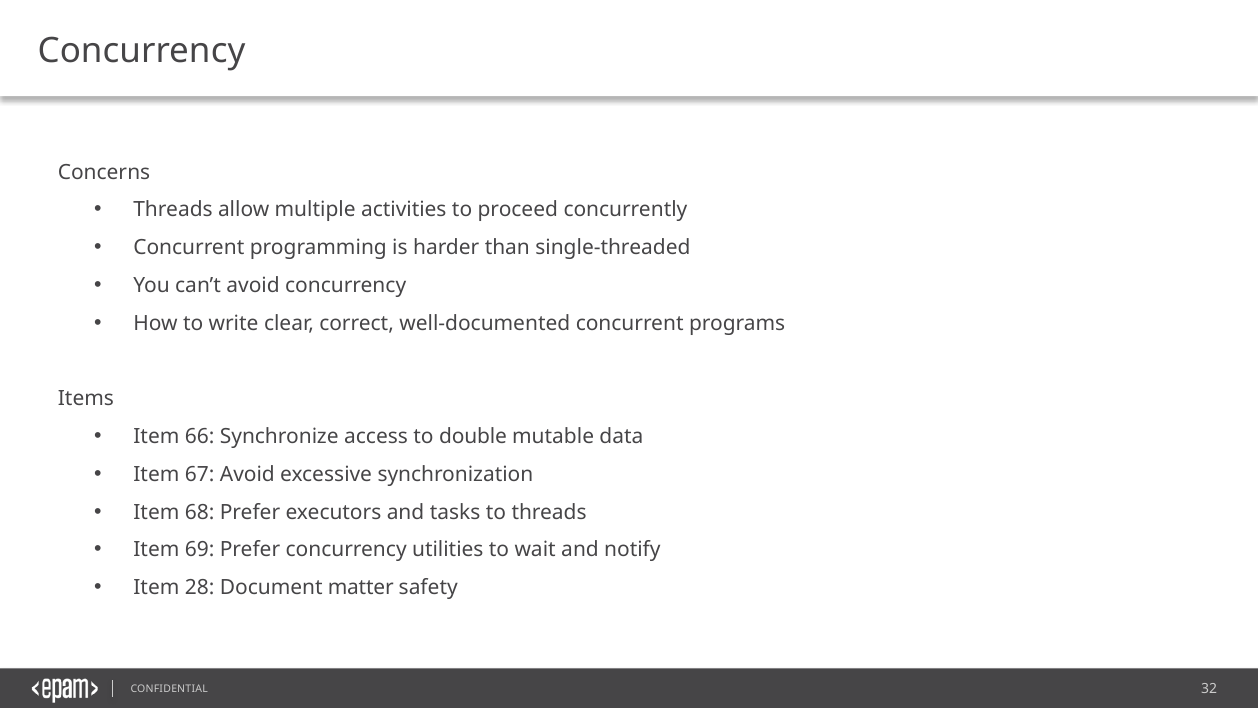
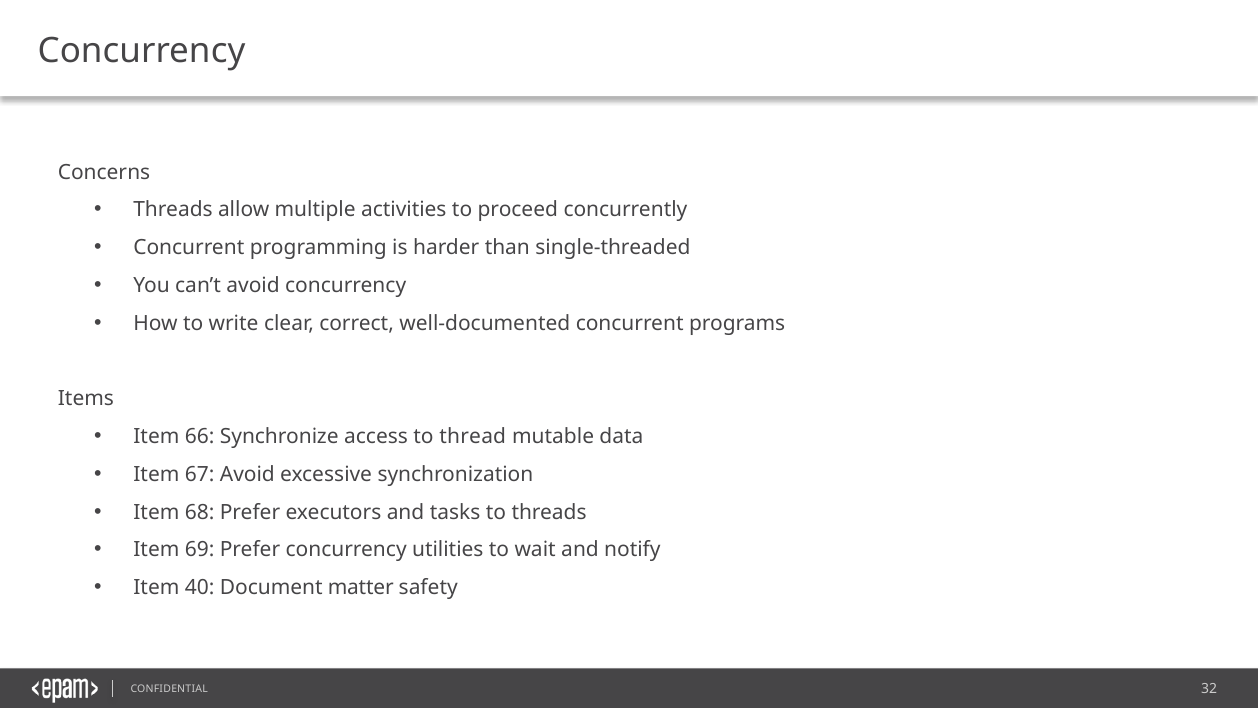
double: double -> thread
28: 28 -> 40
